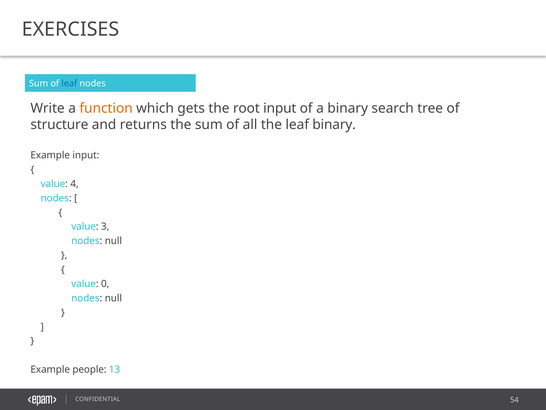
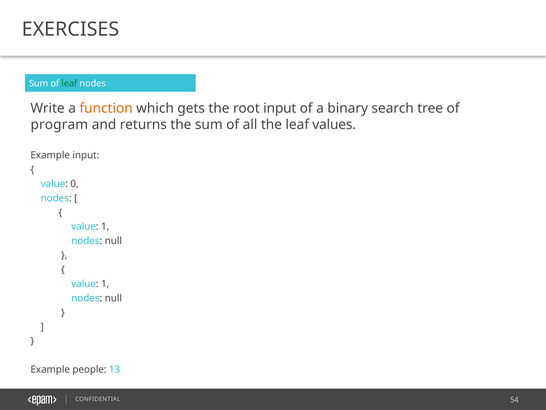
leaf at (69, 84) colour: blue -> green
structure: structure -> program
leaf binary: binary -> values
4: 4 -> 0
3 at (105, 226): 3 -> 1
0 at (105, 284): 0 -> 1
